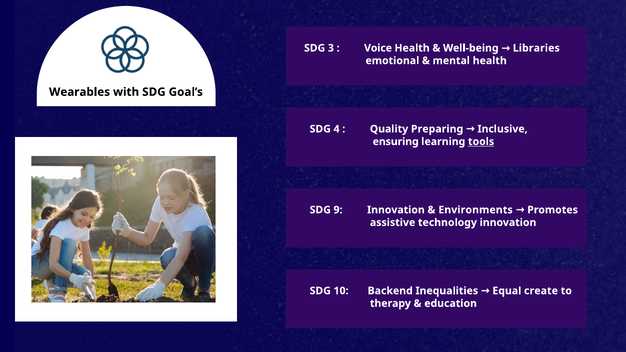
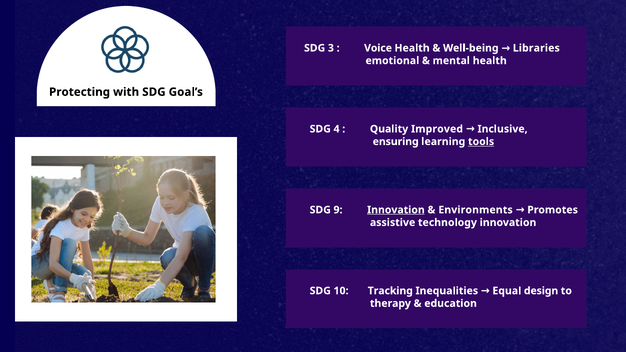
Wearables: Wearables -> Protecting
Preparing: Preparing -> Improved
Innovation at (396, 210) underline: none -> present
Backend: Backend -> Tracking
create: create -> design
